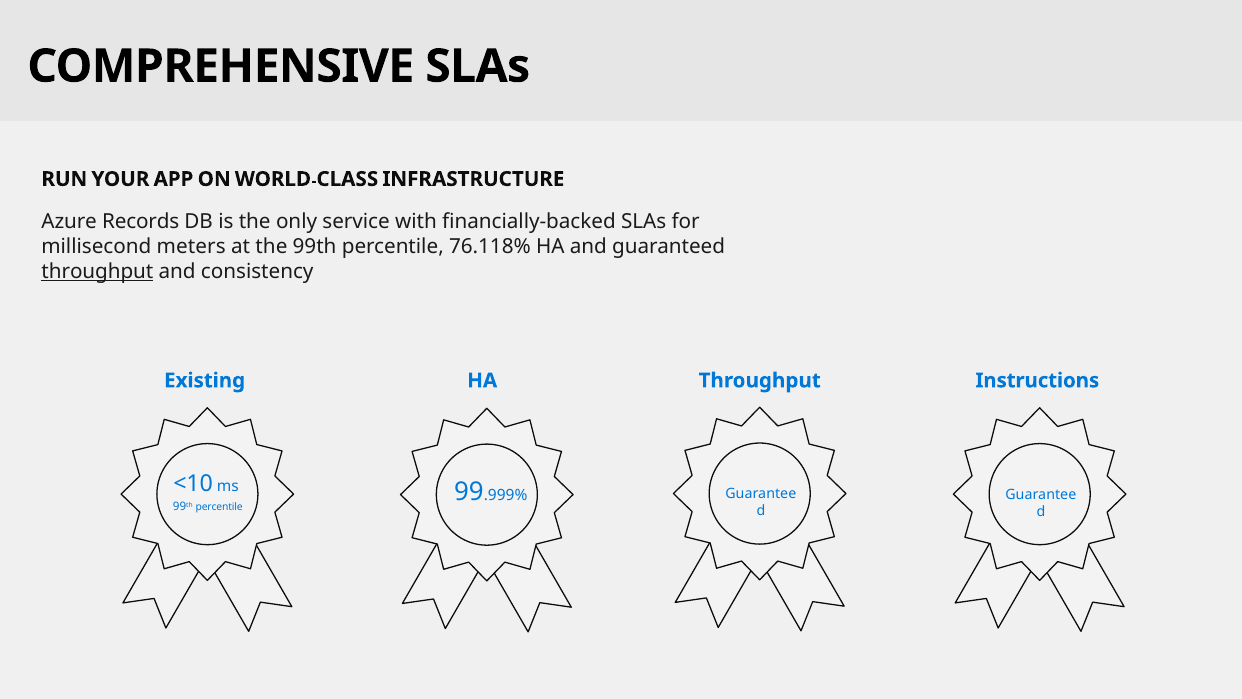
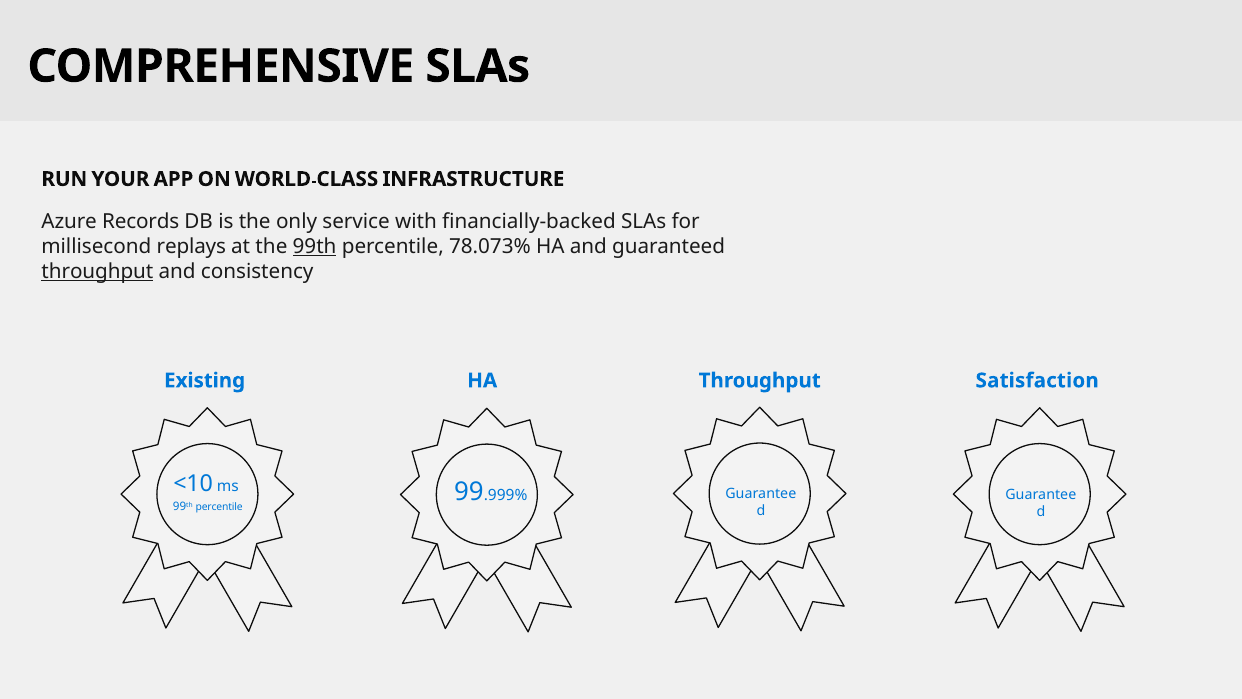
meters: meters -> replays
99th at (315, 247) underline: none -> present
76.118%: 76.118% -> 78.073%
Instructions: Instructions -> Satisfaction
